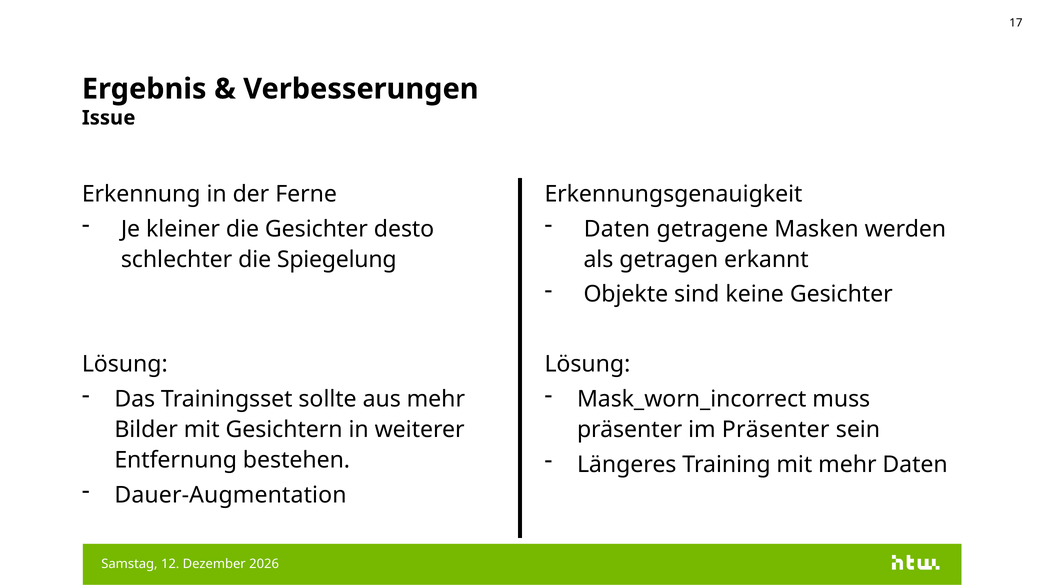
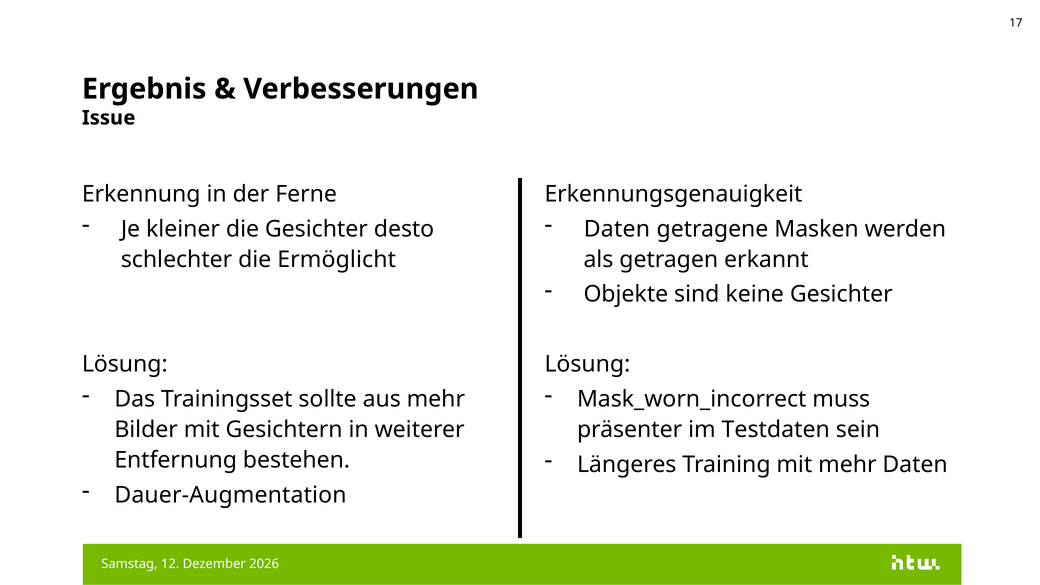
Spiegelung: Spiegelung -> Ermöglicht
im Präsenter: Präsenter -> Testdaten
